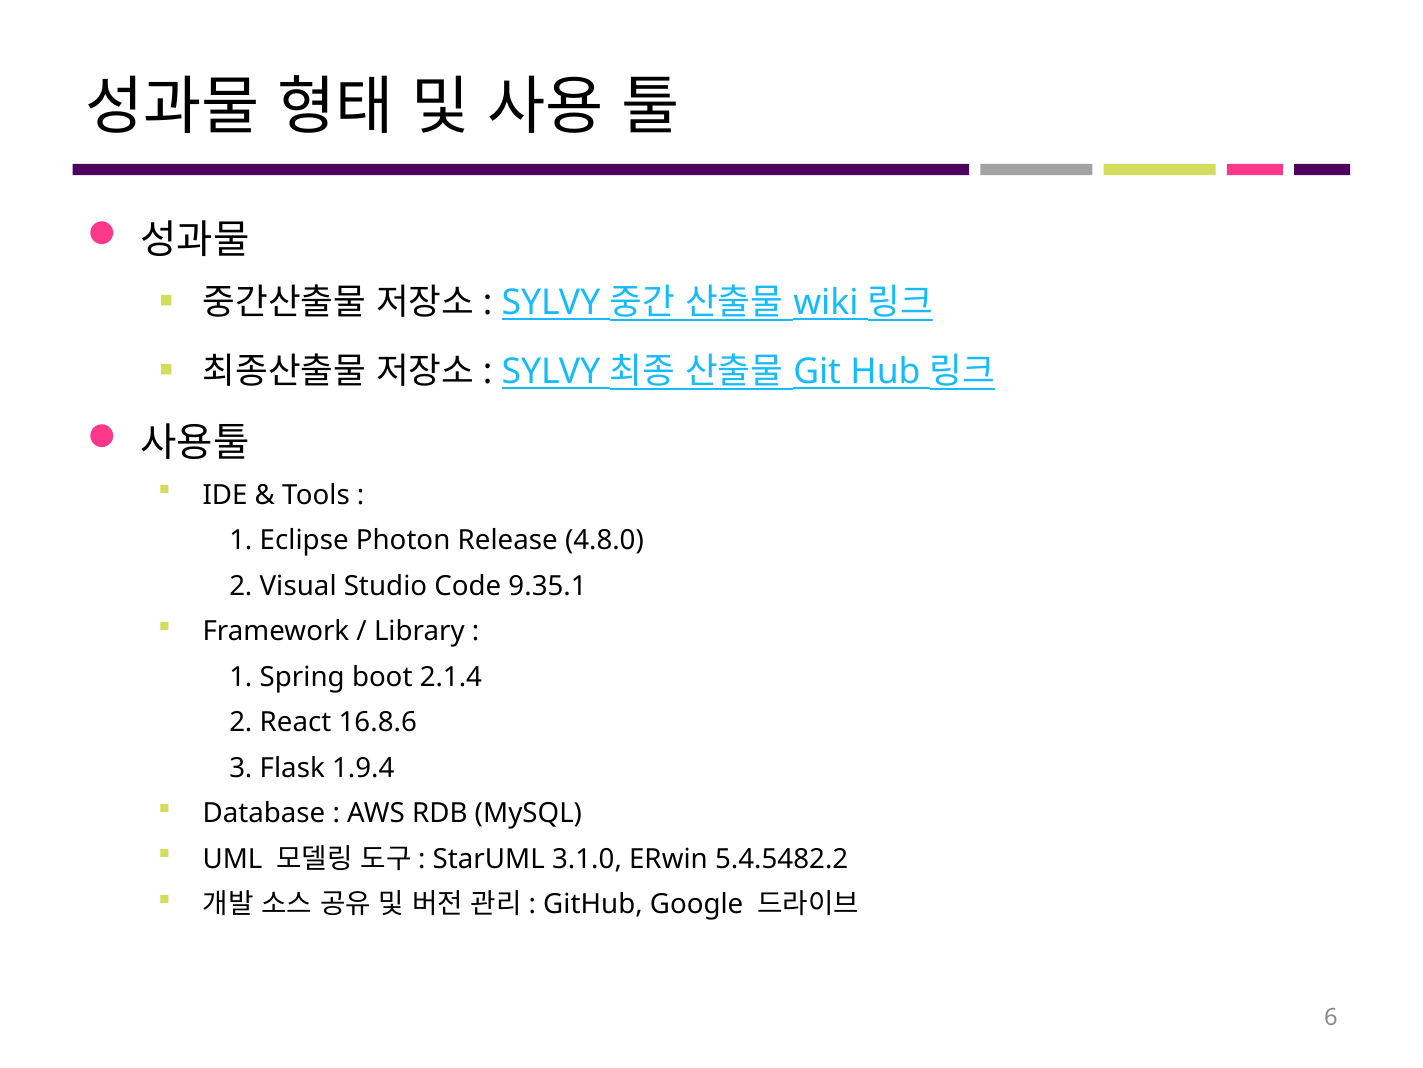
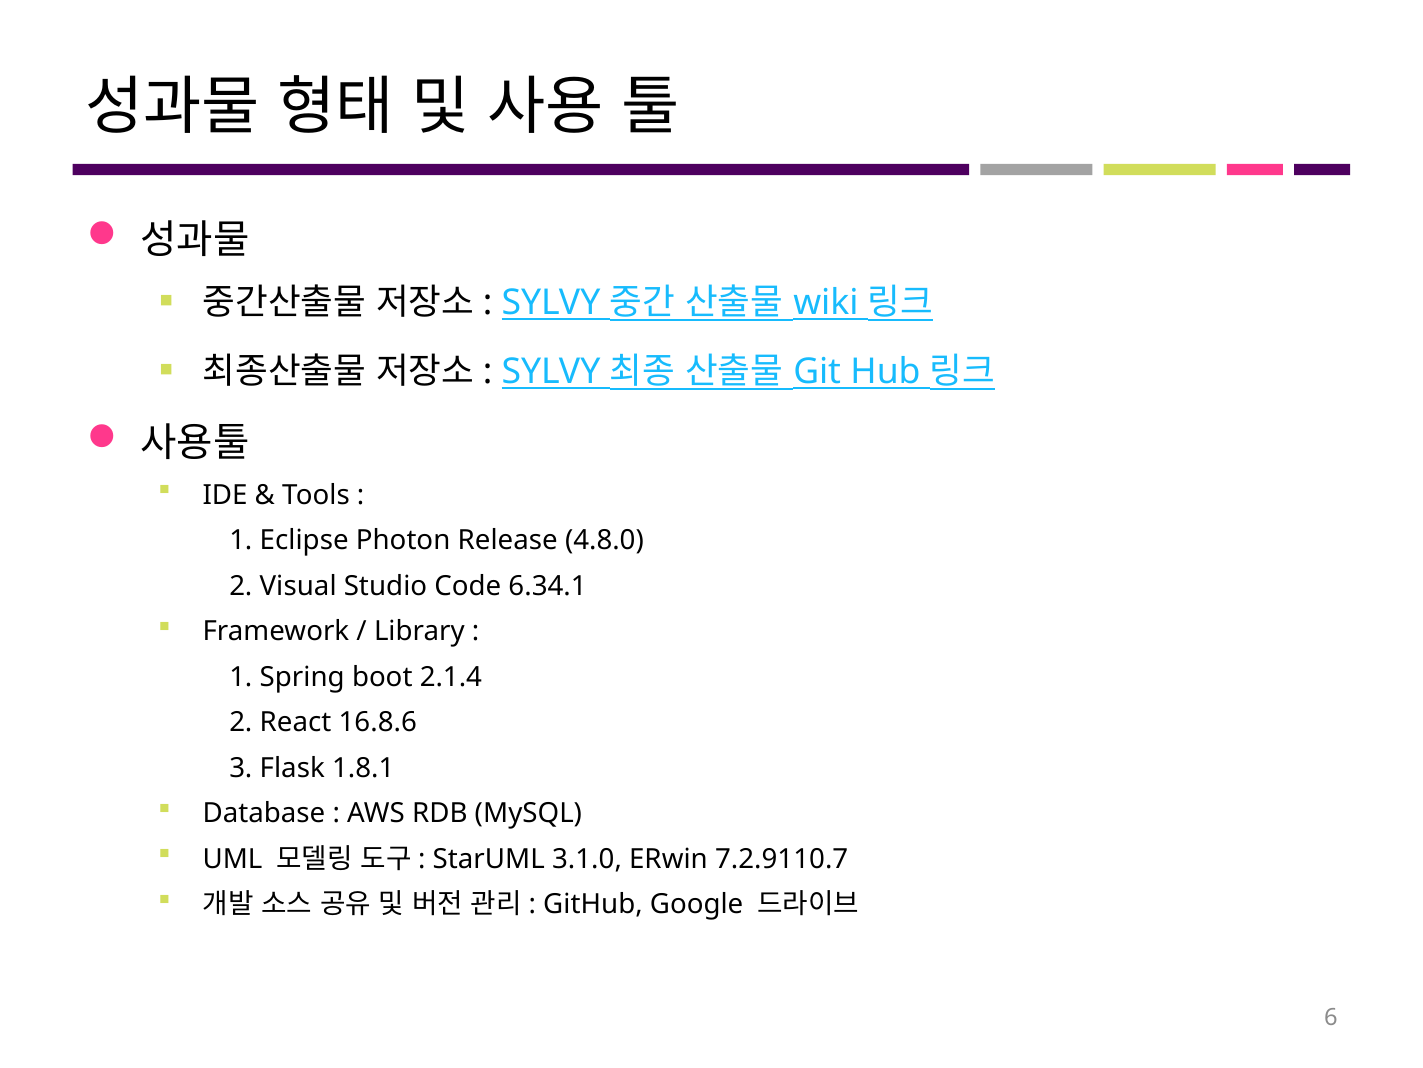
9.35.1: 9.35.1 -> 6.34.1
1.9.4: 1.9.4 -> 1.8.1
5.4.5482.2: 5.4.5482.2 -> 7.2.9110.7
